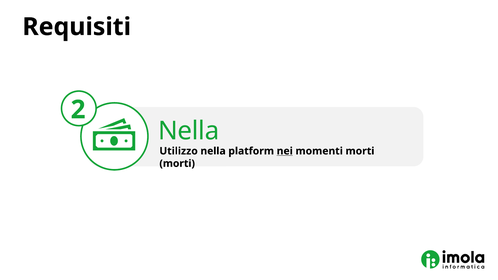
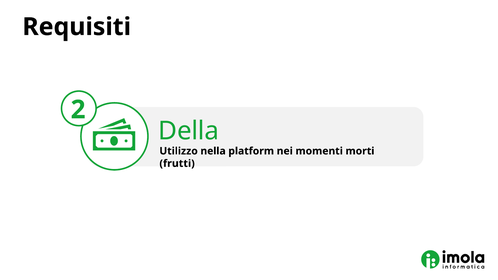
Nella at (189, 131): Nella -> Della
nei underline: present -> none
morti at (177, 164): morti -> frutti
